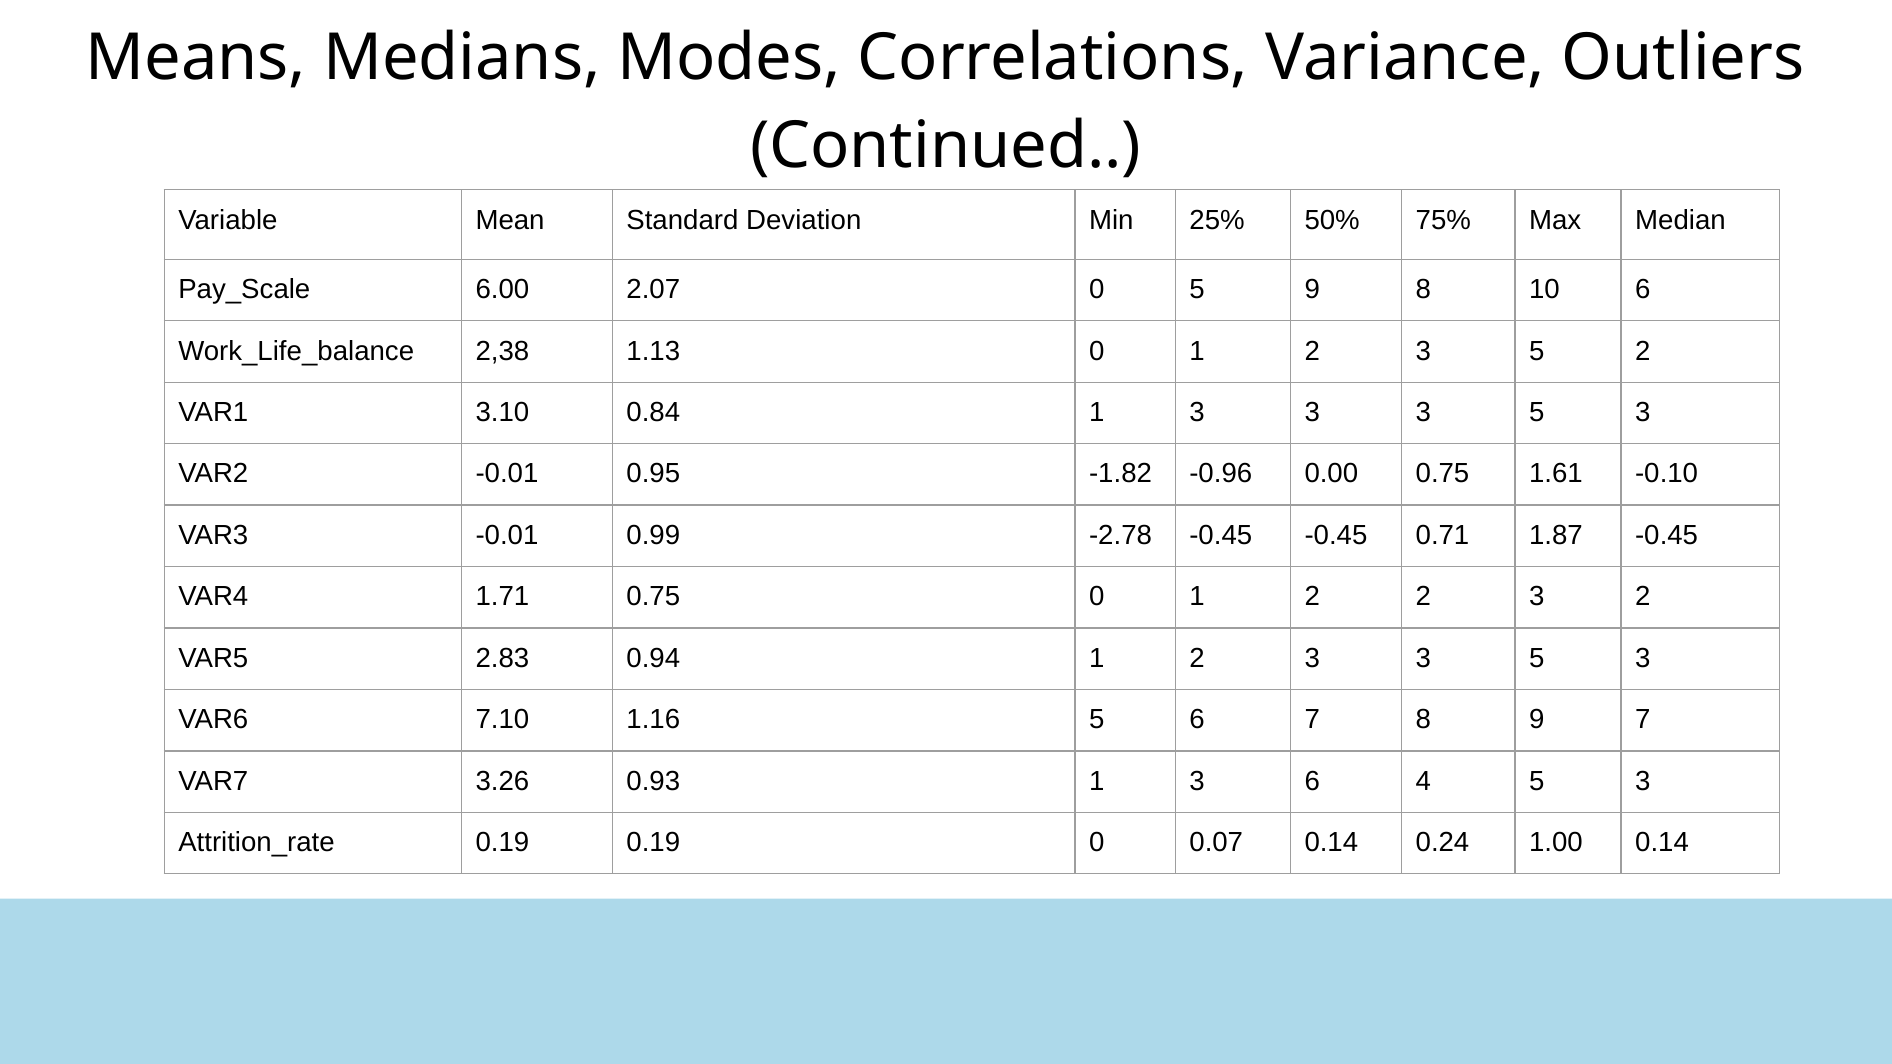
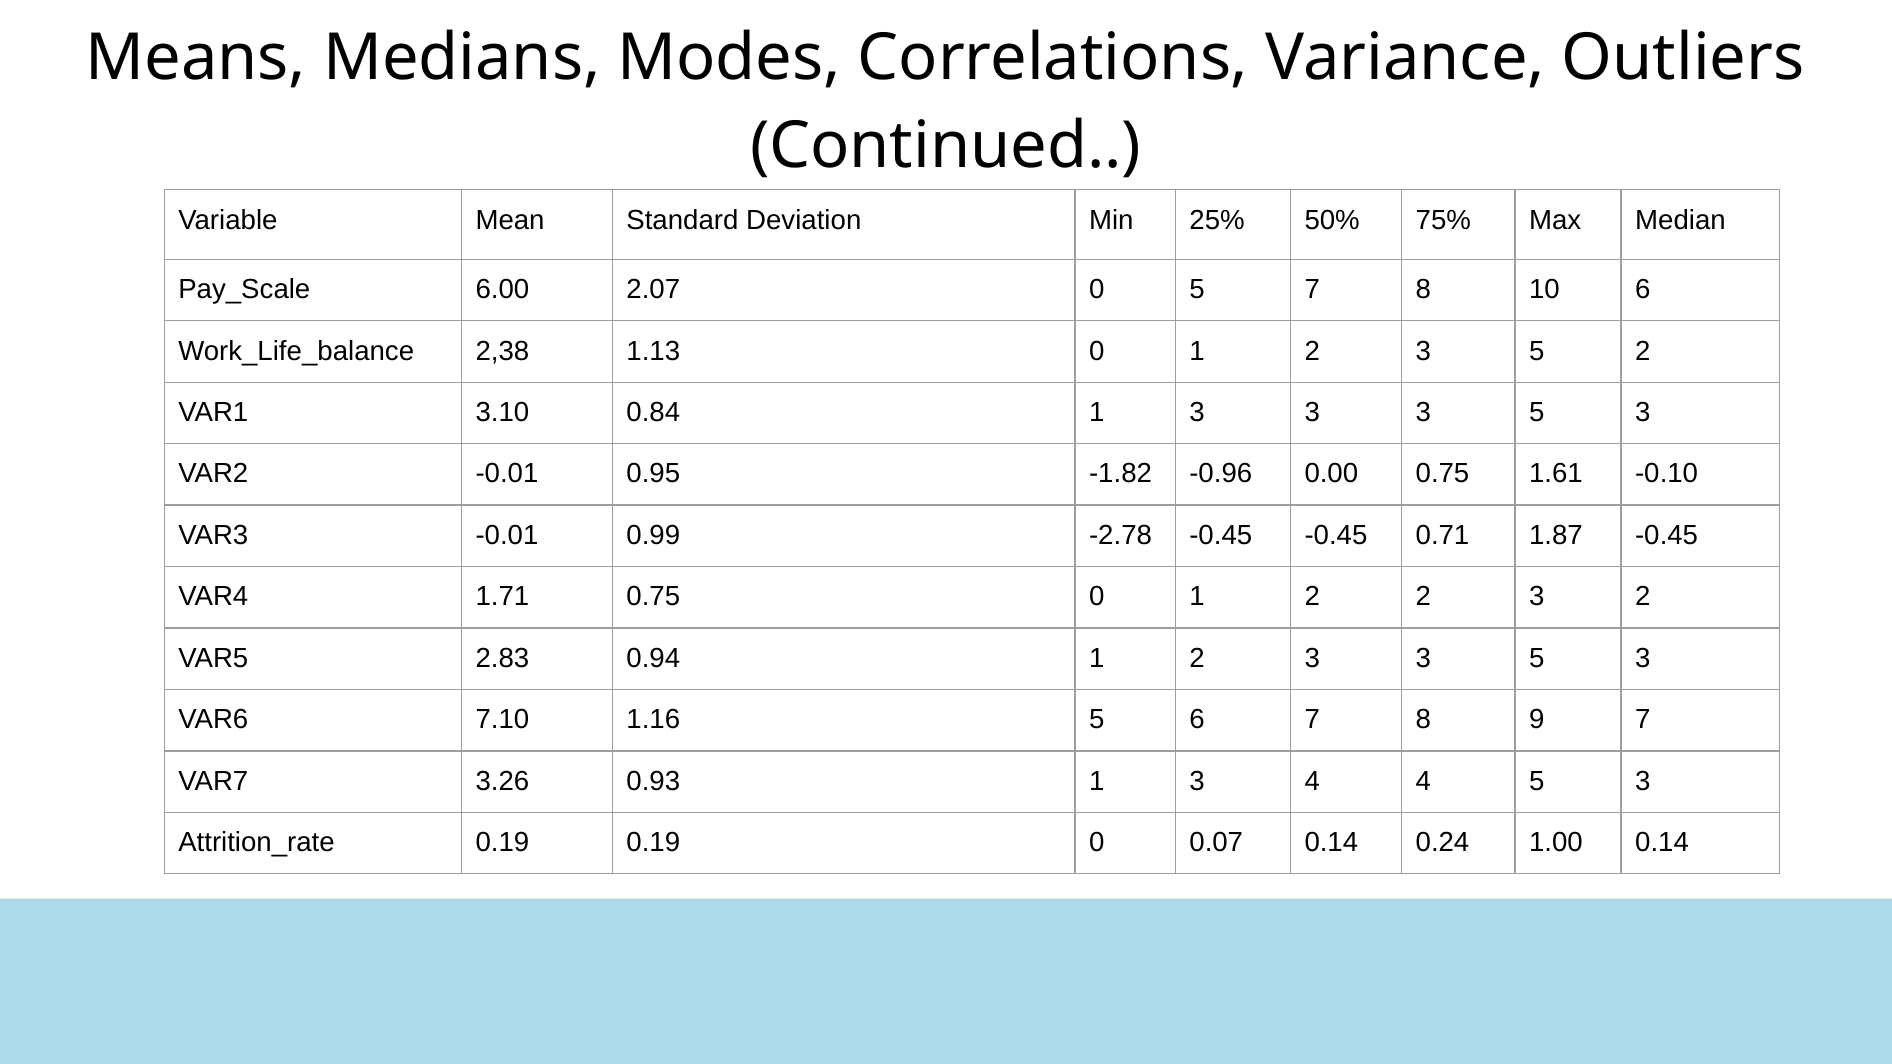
5 9: 9 -> 7
3 6: 6 -> 4
